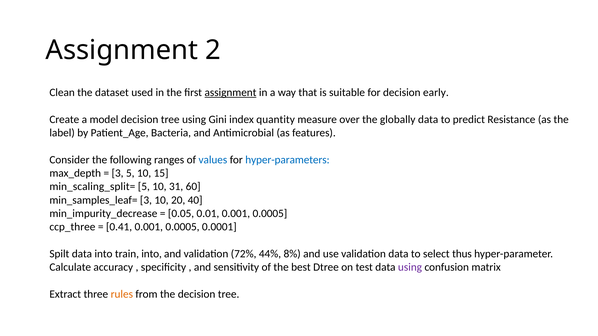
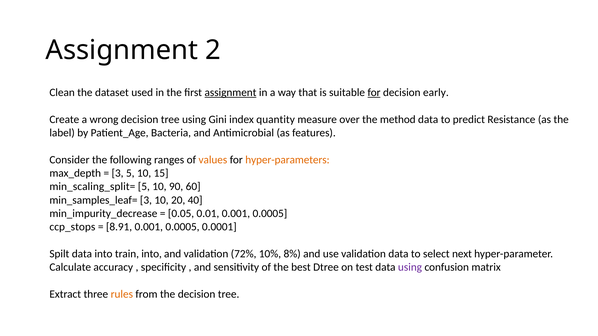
for at (374, 93) underline: none -> present
model: model -> wrong
globally: globally -> method
values colour: blue -> orange
hyper-parameters colour: blue -> orange
31: 31 -> 90
ccp_three: ccp_three -> ccp_stops
0.41: 0.41 -> 8.91
44%: 44% -> 10%
thus: thus -> next
